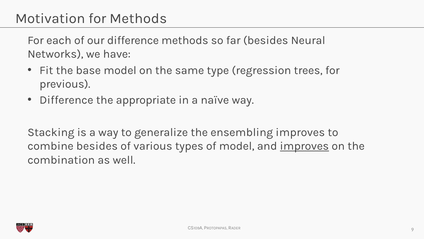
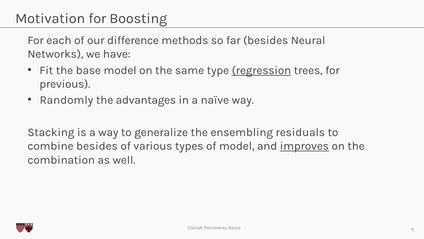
for Methods: Methods -> Boosting
regression underline: none -> present
Difference at (66, 100): Difference -> Randomly
appropriate: appropriate -> advantages
ensembling improves: improves -> residuals
